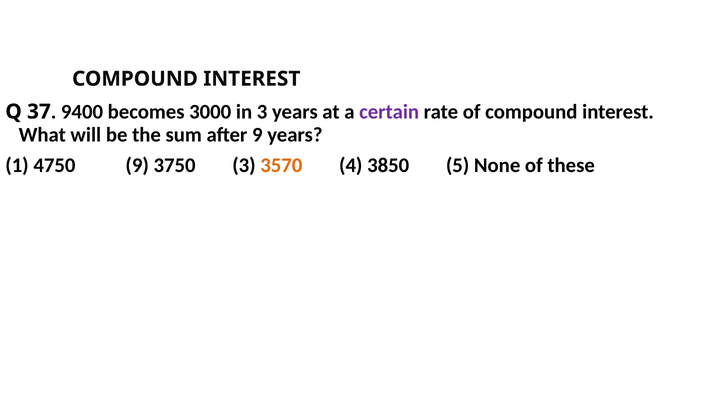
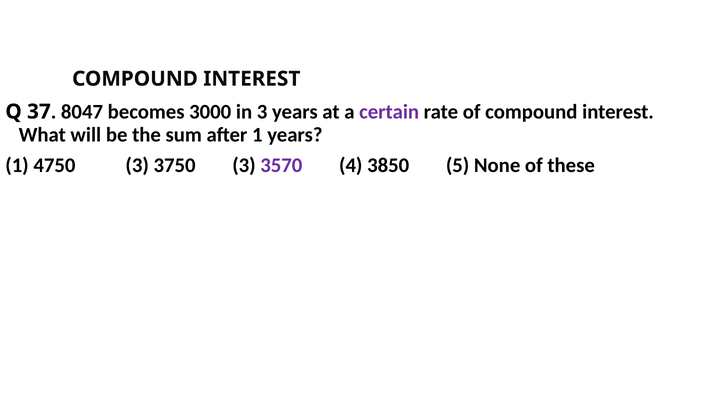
9400: 9400 -> 8047
after 9: 9 -> 1
4750 9: 9 -> 3
3570 colour: orange -> purple
